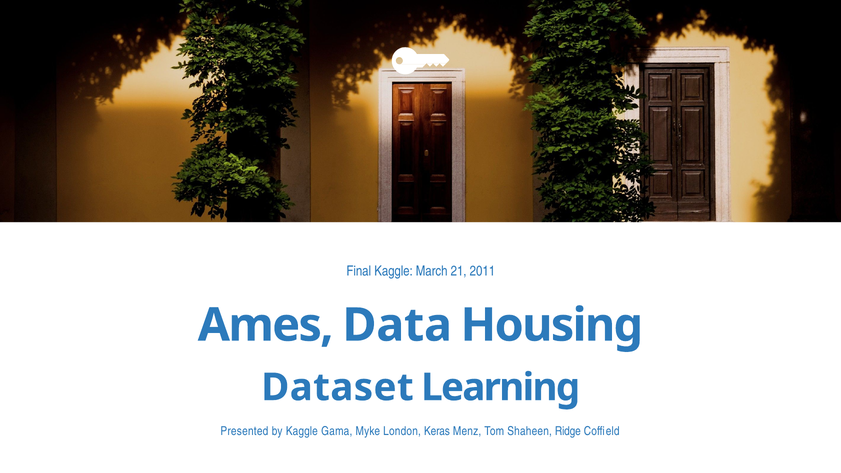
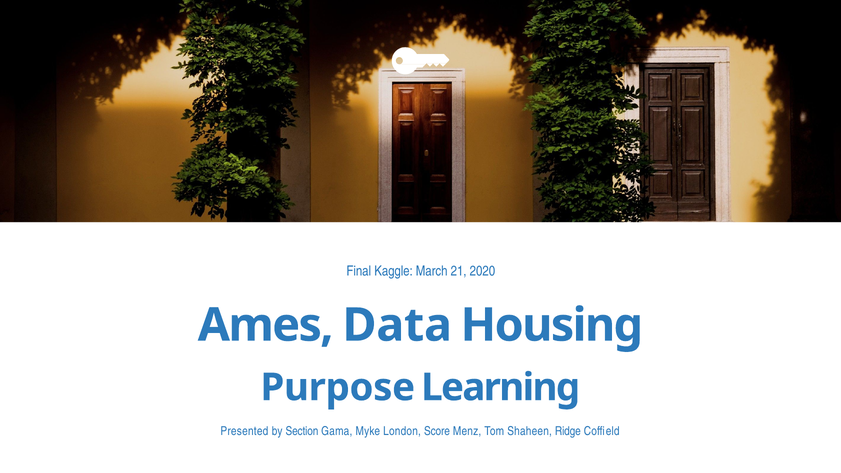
2011: 2011 -> 2020
Dataset: Dataset -> Purpose
by Kaggle: Kaggle -> Section
Keras: Keras -> Score
